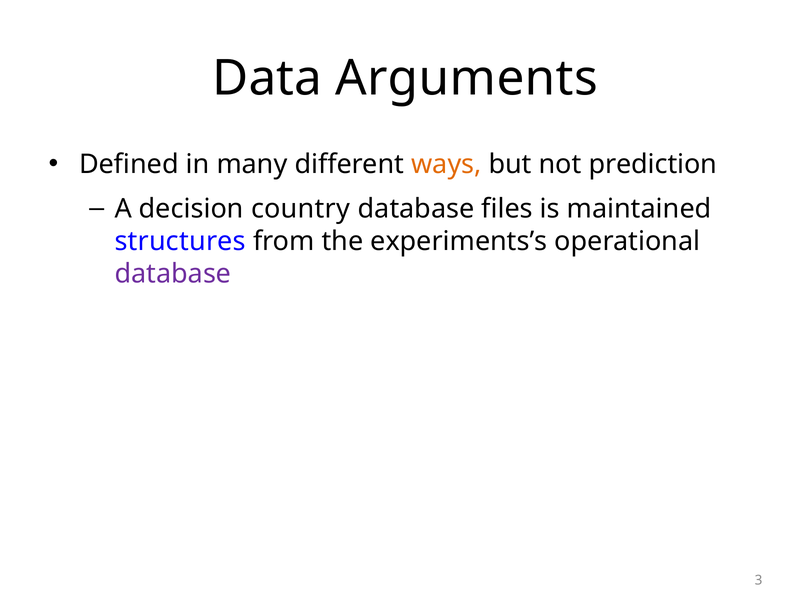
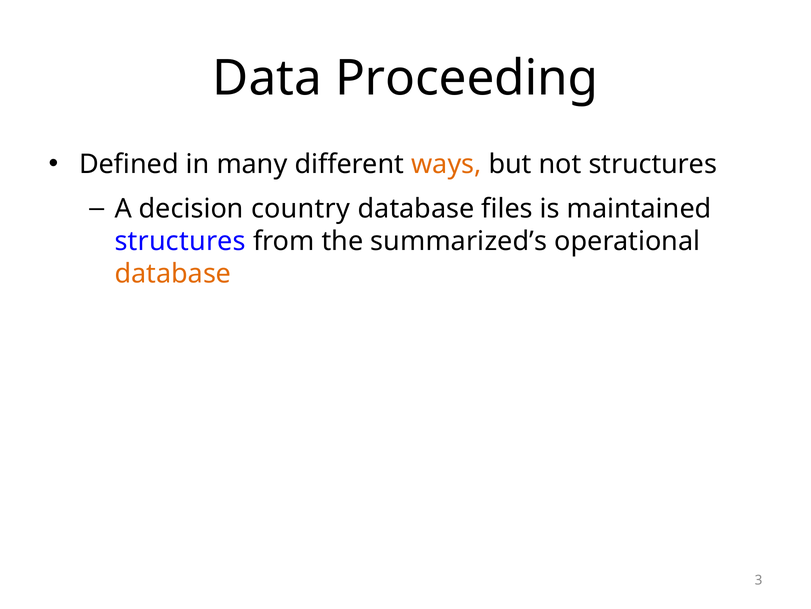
Arguments: Arguments -> Proceeding
not prediction: prediction -> structures
experiments’s: experiments’s -> summarized’s
database at (173, 274) colour: purple -> orange
